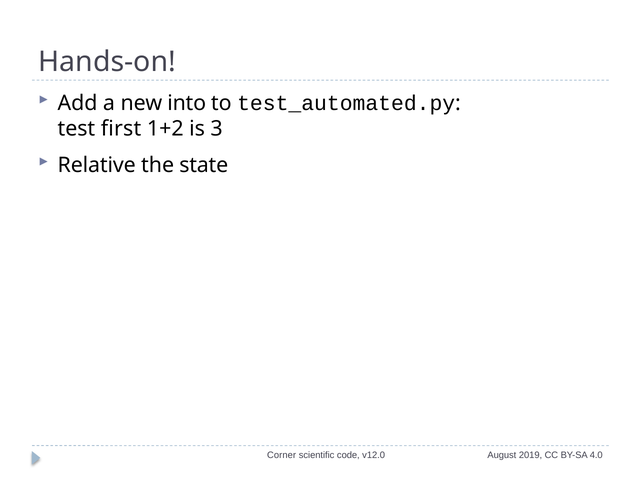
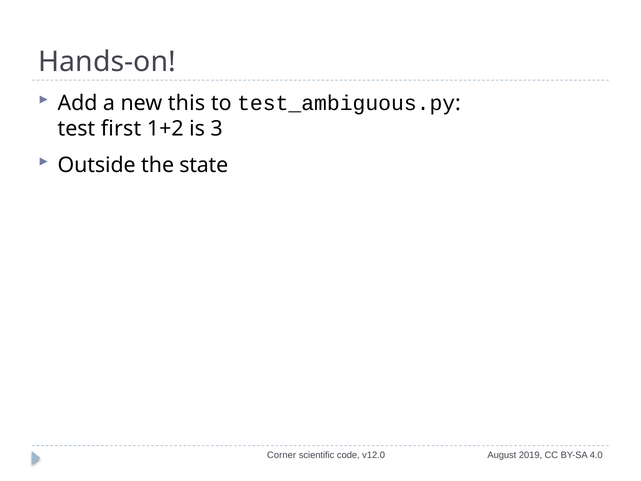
into: into -> this
test_automated.py: test_automated.py -> test_ambiguous.py
Relative: Relative -> Outside
